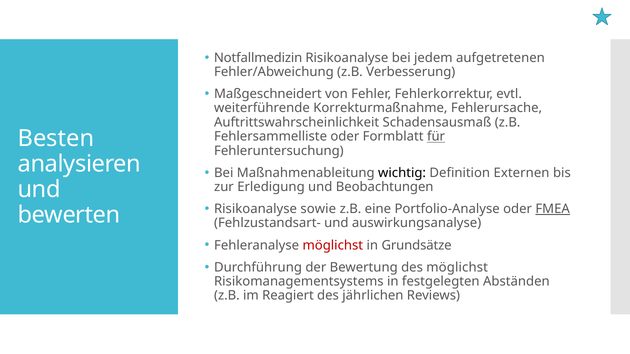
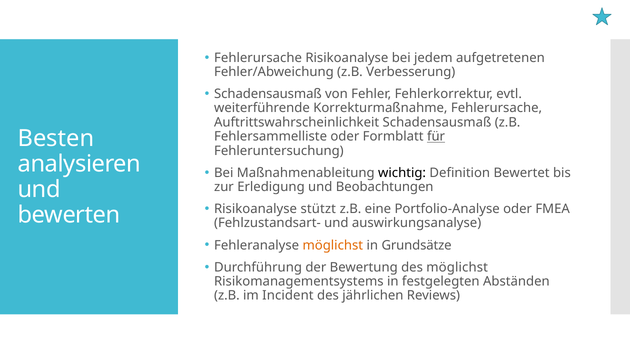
Notfallmedizin at (258, 58): Notfallmedizin -> Fehlerursache
Maßgeschneidert at (268, 94): Maßgeschneidert -> Schadensausmaß
Externen: Externen -> Bewertet
sowie: sowie -> stützt
FMEA underline: present -> none
möglichst at (333, 245) colour: red -> orange
Reagiert: Reagiert -> Incident
